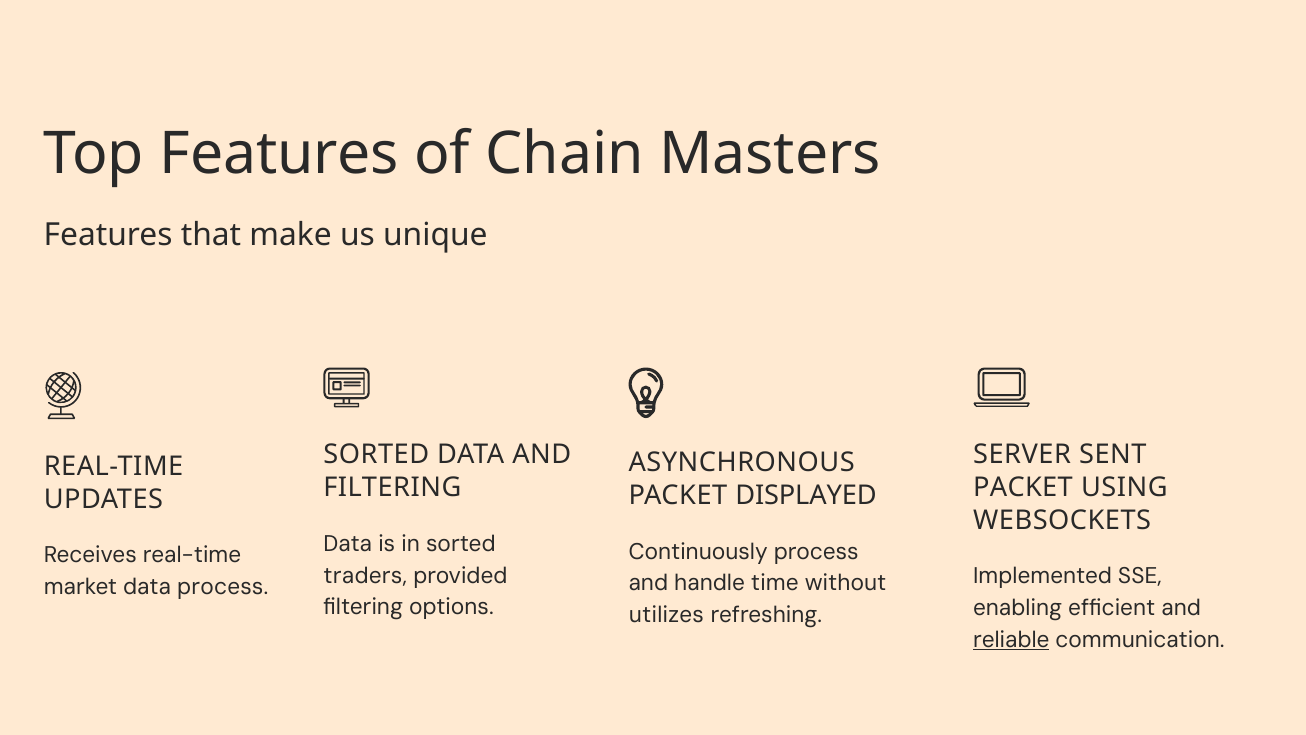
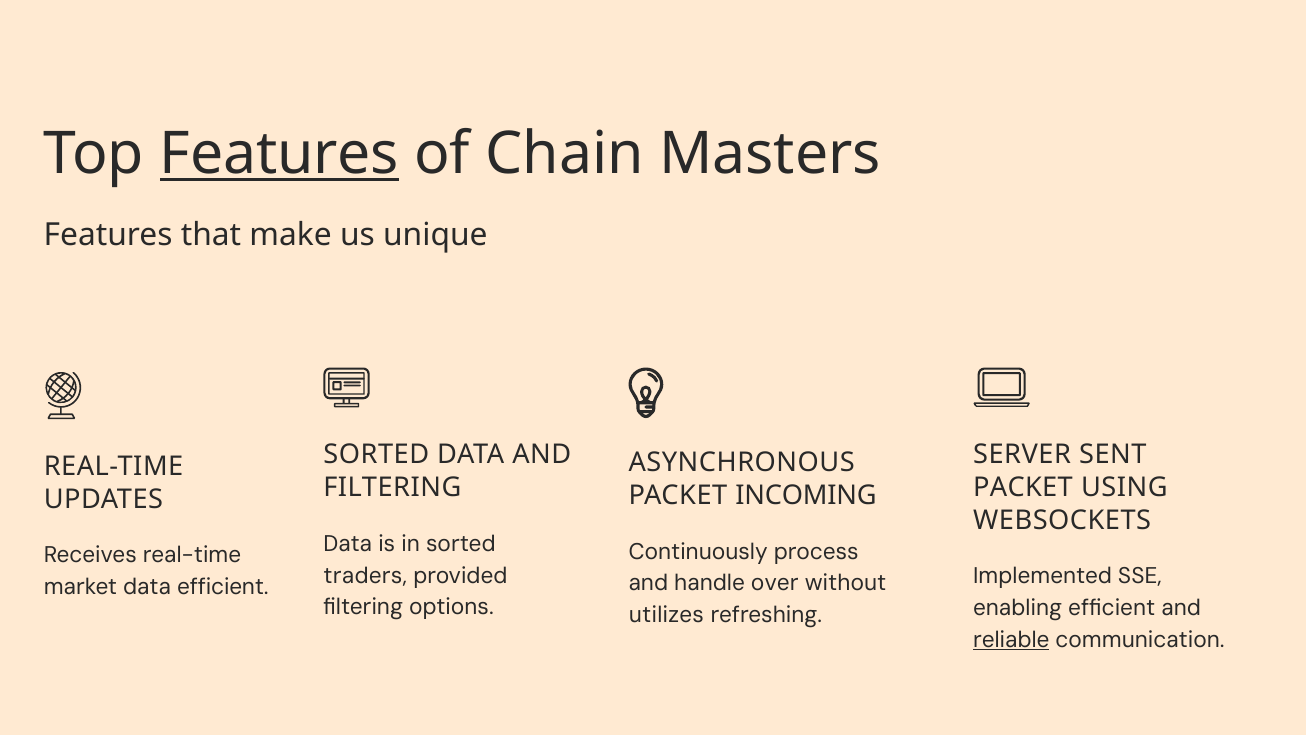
Features at (279, 154) underline: none -> present
DISPLAYED: DISPLAYED -> INCOMING
time: time -> over
data process: process -> efficient
